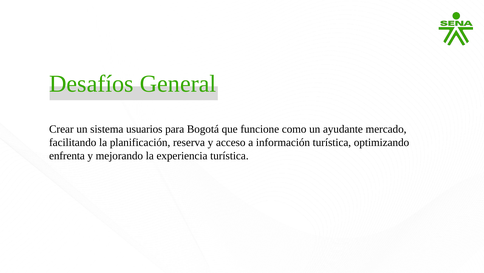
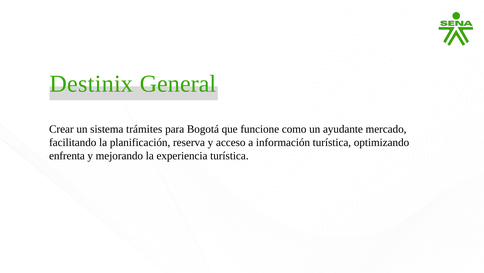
Desafíos: Desafíos -> Destinix
usuarios: usuarios -> trámites
